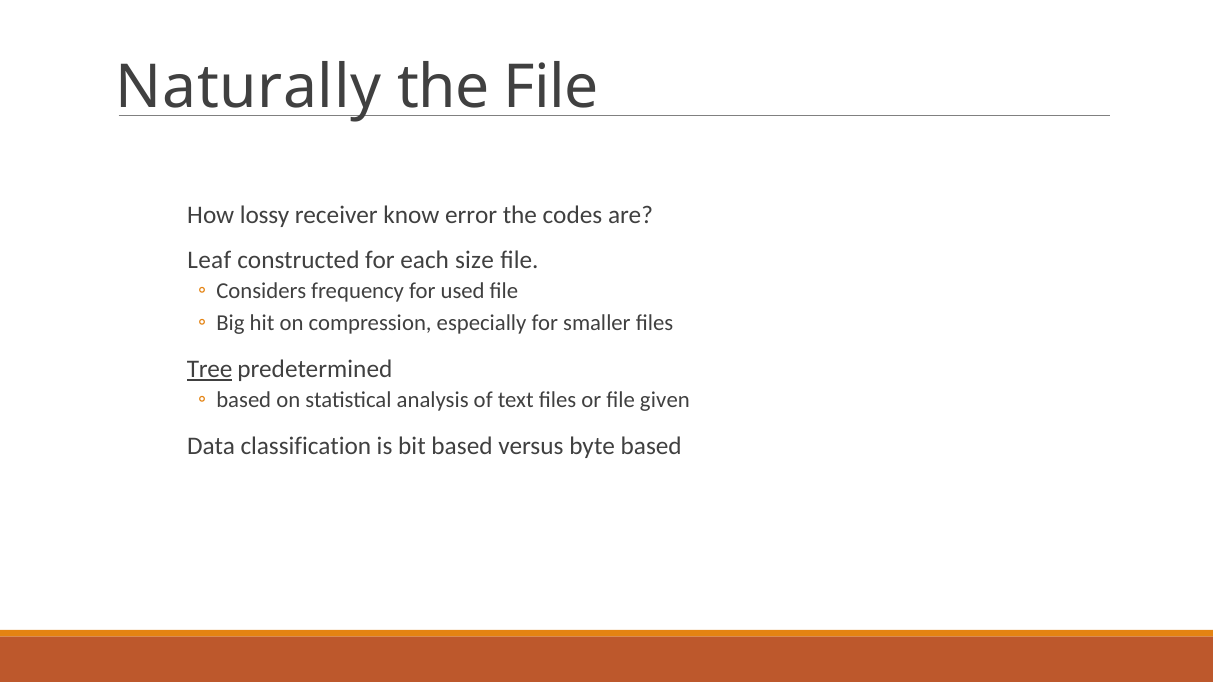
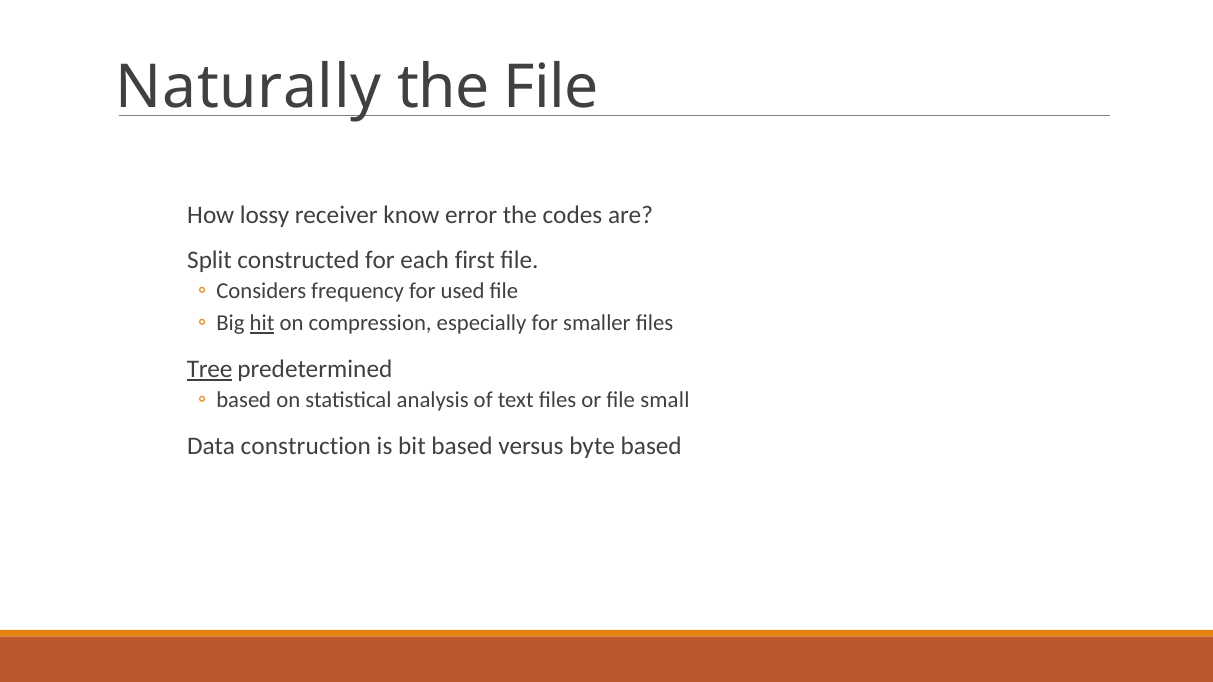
Leaf: Leaf -> Split
size: size -> first
hit underline: none -> present
given: given -> small
classification: classification -> construction
